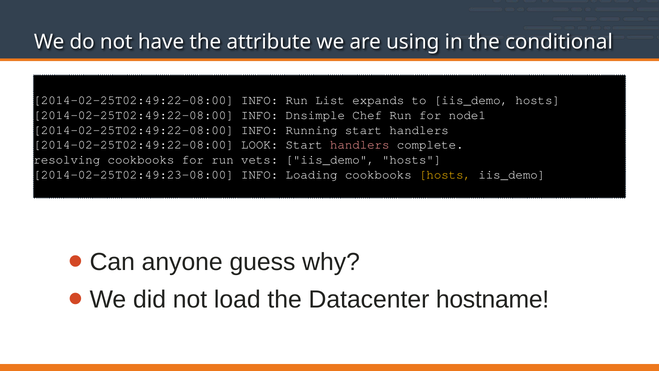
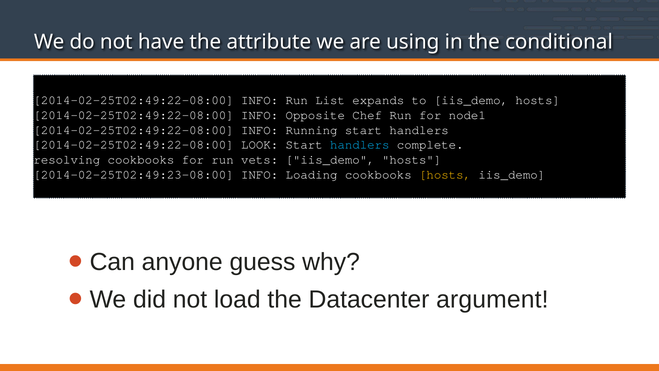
Dnsimple: Dnsimple -> Opposite
handlers at (360, 145) colour: pink -> light blue
hostname: hostname -> argument
